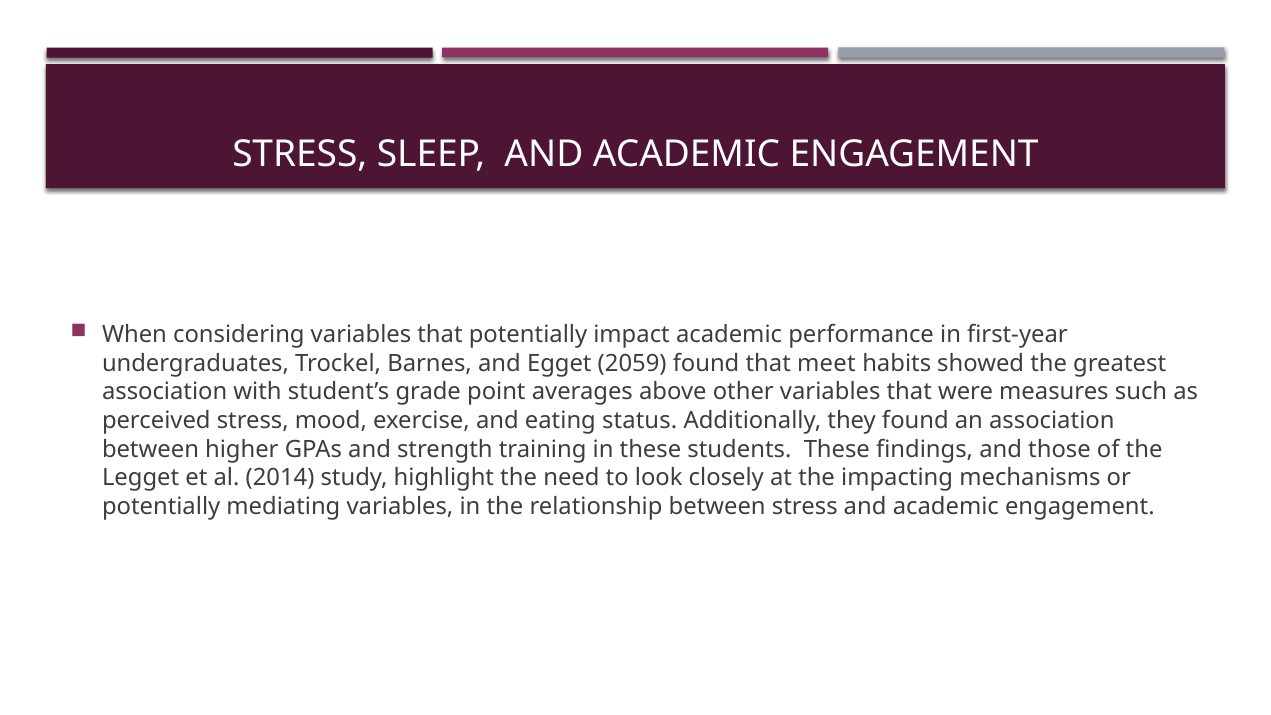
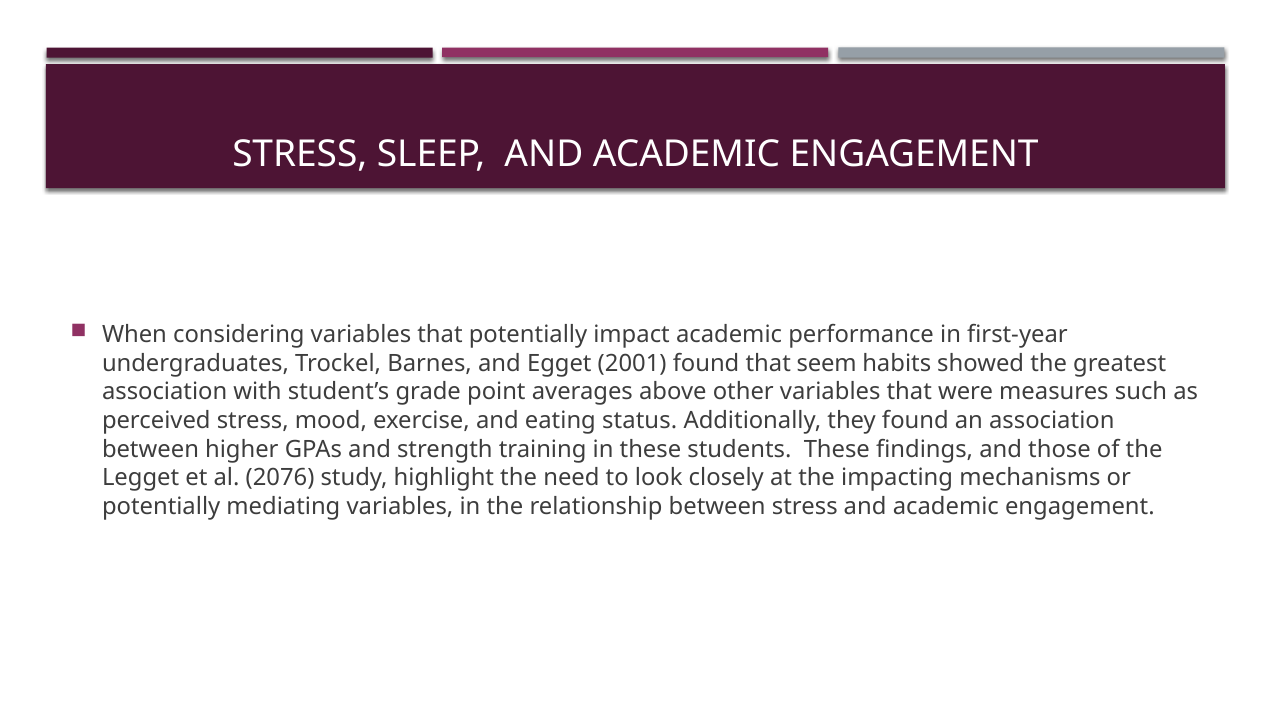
2059: 2059 -> 2001
meet: meet -> seem
2014: 2014 -> 2076
